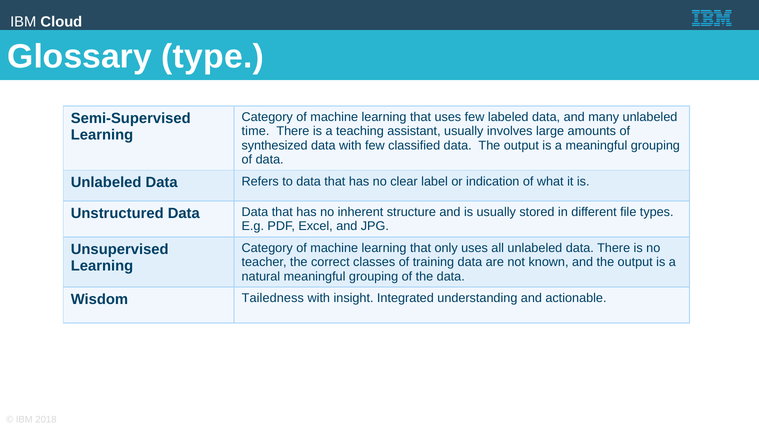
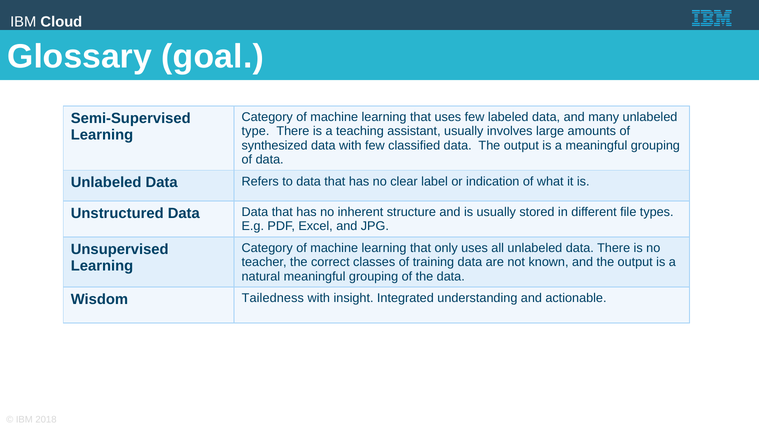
type: type -> goal
time: time -> type
